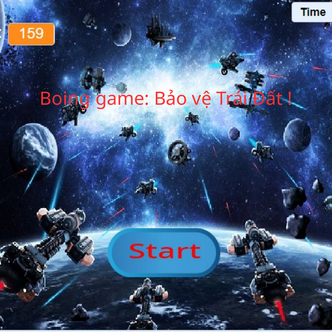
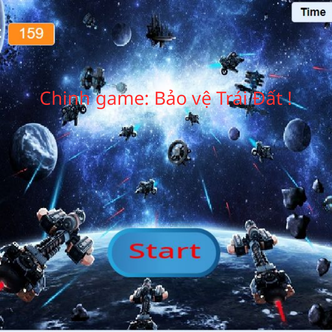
Boing: Boing -> Chinh
